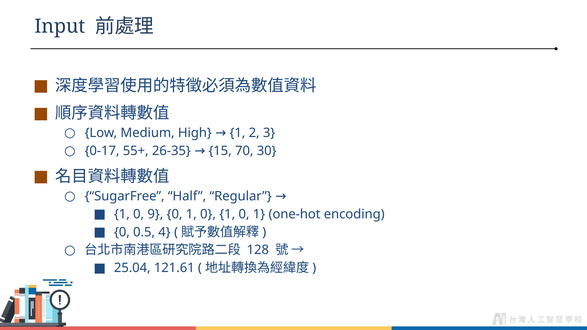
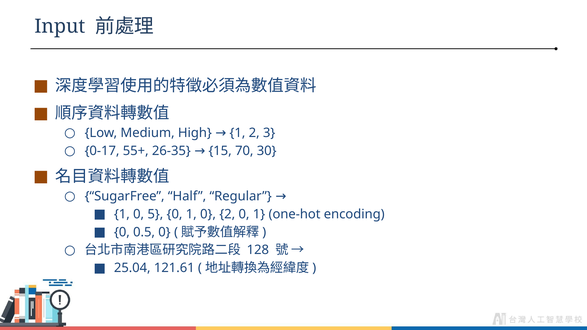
9: 9 -> 5
1 at (227, 214): 1 -> 2
0.5 4: 4 -> 0
